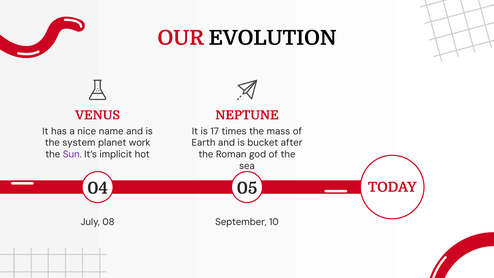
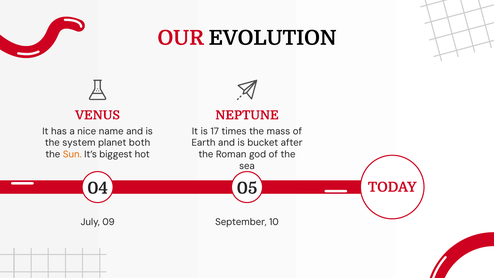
work: work -> both
Sun colour: purple -> orange
implicit: implicit -> biggest
08: 08 -> 09
